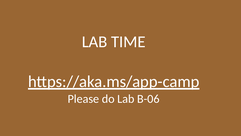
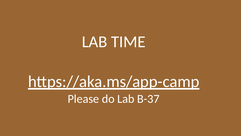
B-06: B-06 -> B-37
